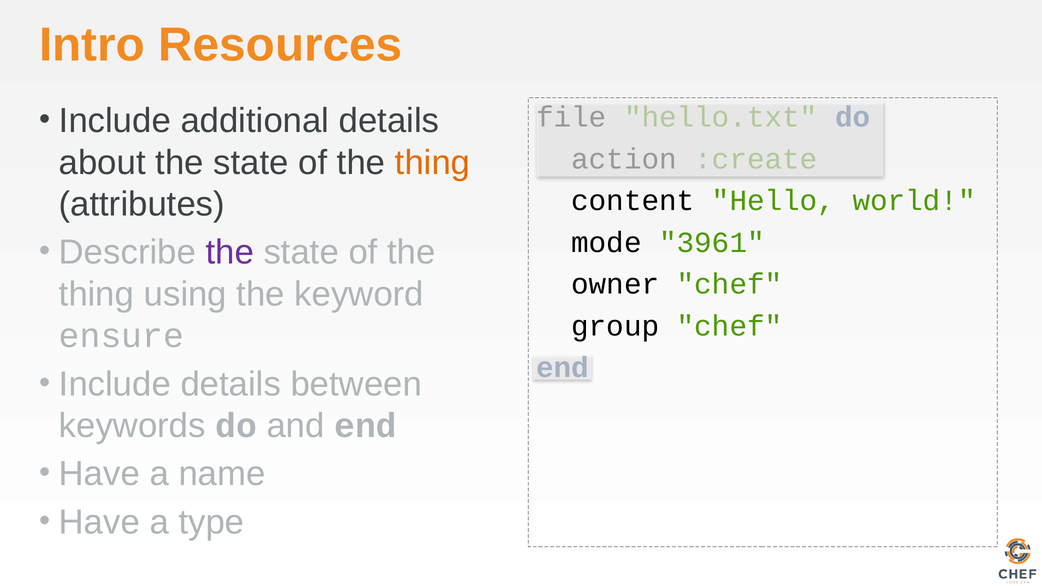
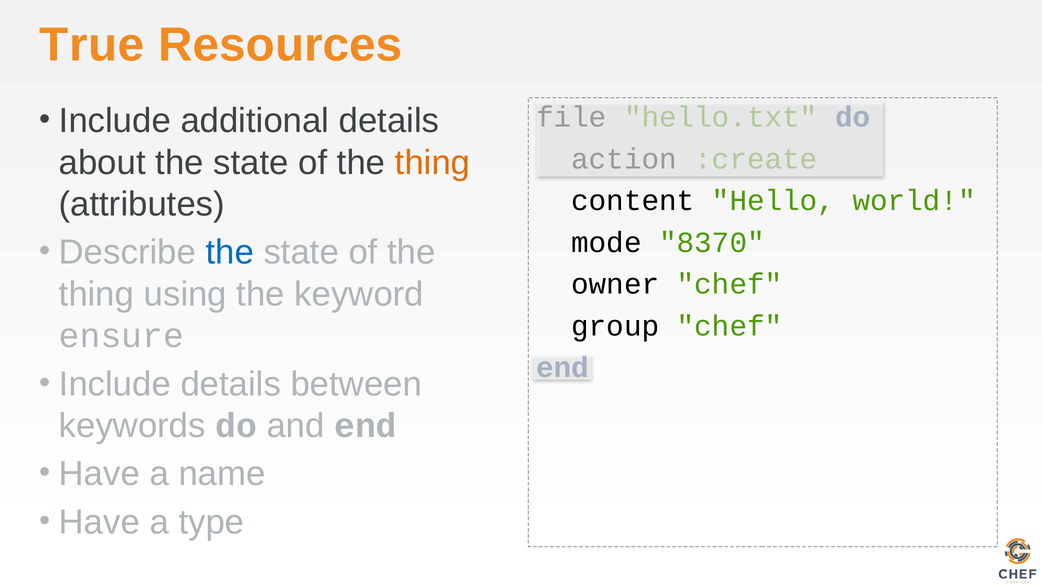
Intro: Intro -> True
3961: 3961 -> 8370
the at (230, 253) colour: purple -> blue
